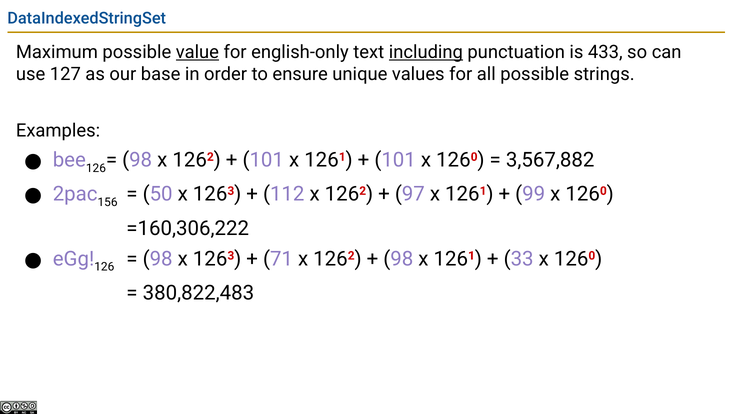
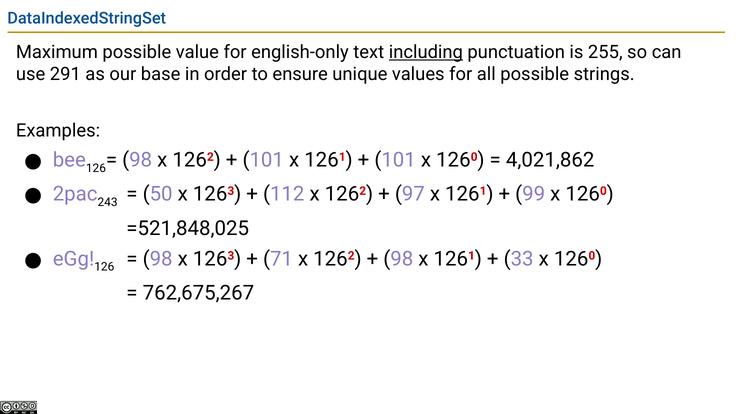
value underline: present -> none
433: 433 -> 255
127: 127 -> 291
3,567,882: 3,567,882 -> 4,021,862
156: 156 -> 243
=160,306,222: =160,306,222 -> =521,848,025
380,822,483: 380,822,483 -> 762,675,267
